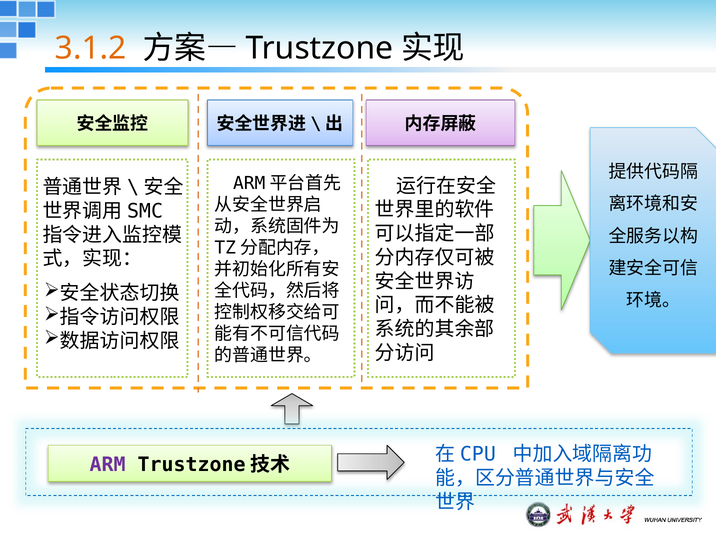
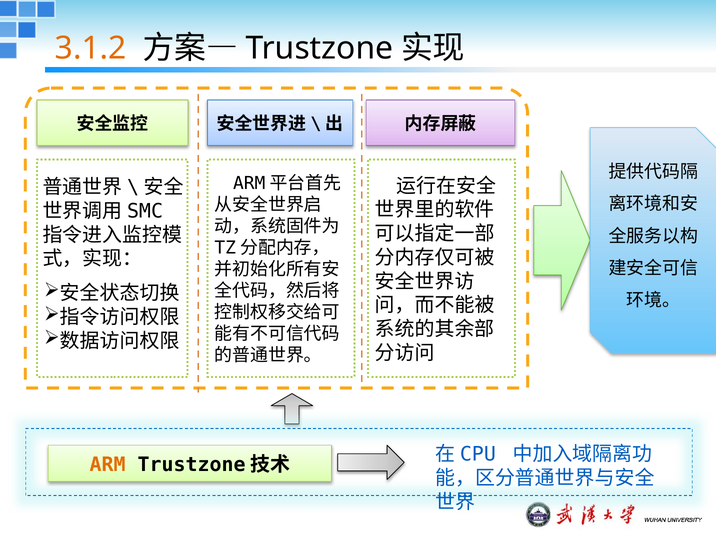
ARM colour: purple -> orange
